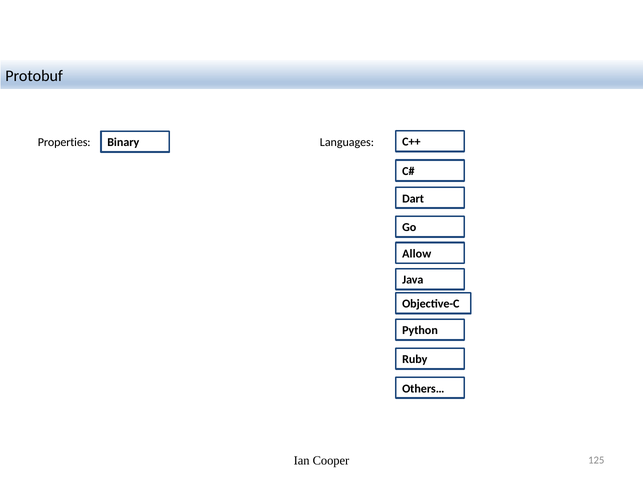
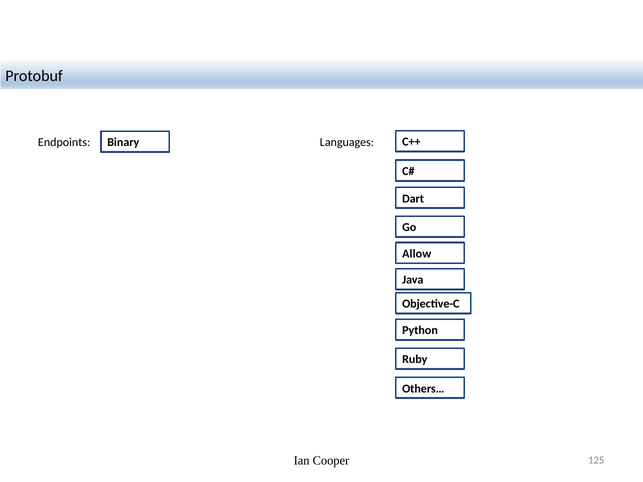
Properties: Properties -> Endpoints
